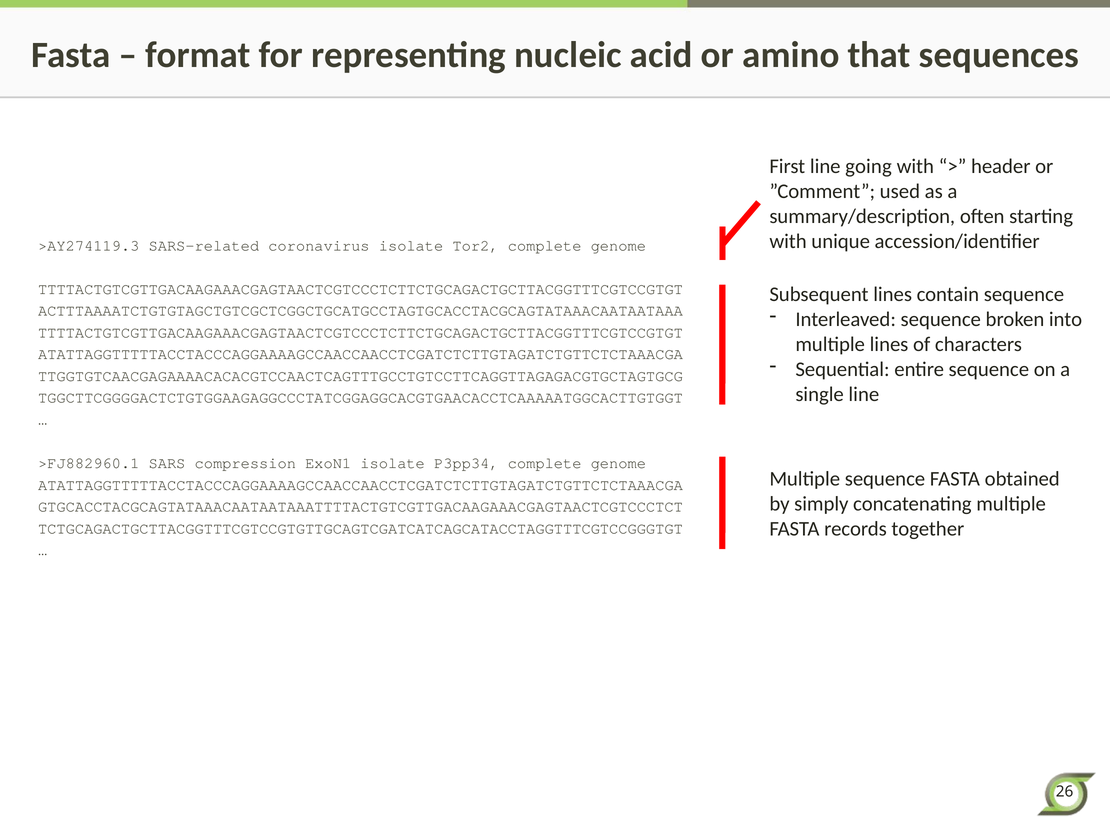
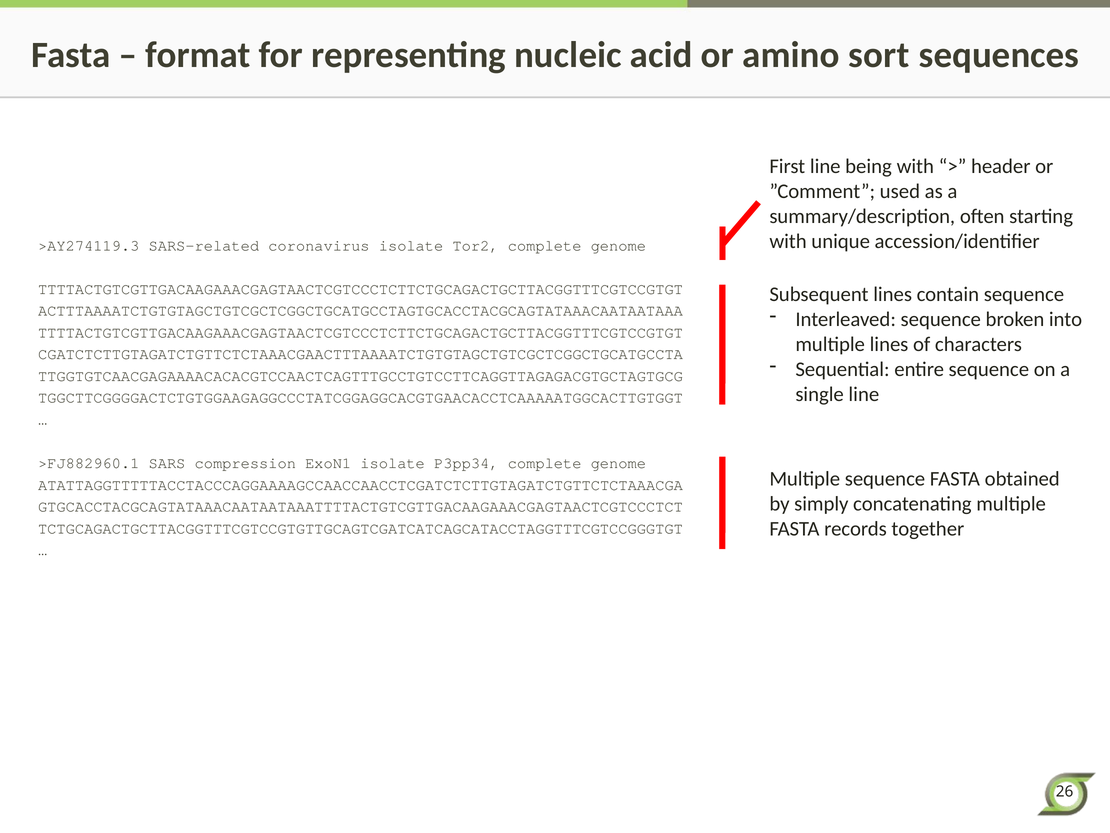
that: that -> sort
going: going -> being
ATATTAGGTTTTTACCTACCCAGGAAAAGCCAACCAACCTCGATCTCTTGTAGATCTGTTCTCTAAACGA at (361, 354): ATATTAGGTTTTTACCTACCCAGGAAAAGCCAACCAACCTCGATCTCTTGTAGATCTGTTCTCTAAACGA -> CGATCTCTTGTAGATCTGTTCTCTAAACGAACTTTAAAATCTGTGTAGCTGTCGCTCGGCTGCATGCCTA
